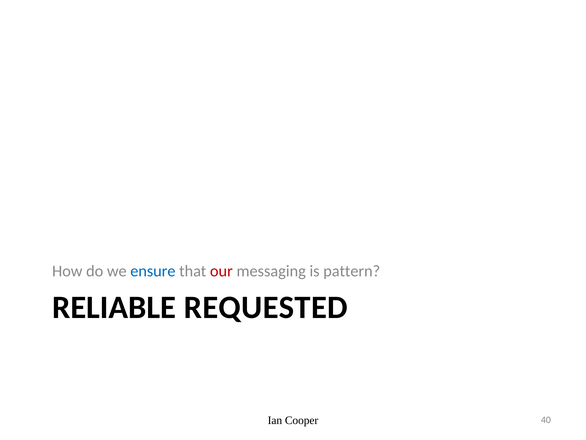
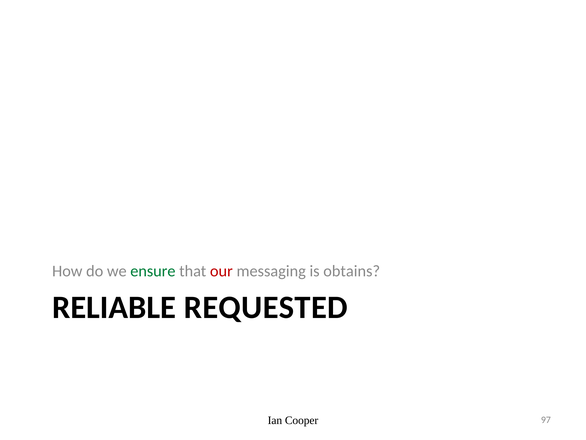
ensure colour: blue -> green
pattern: pattern -> obtains
40: 40 -> 97
